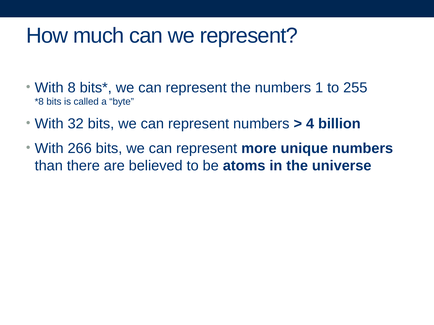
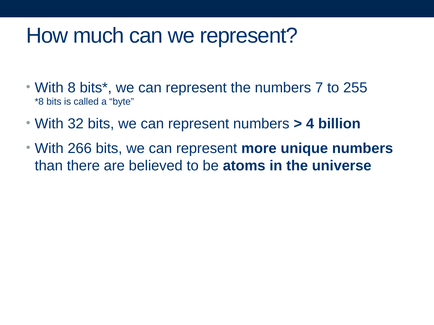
1: 1 -> 7
